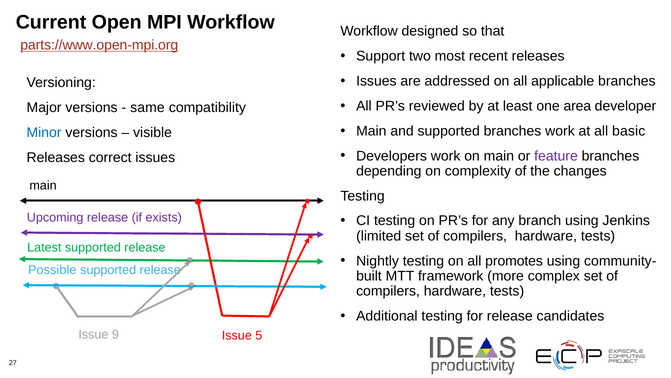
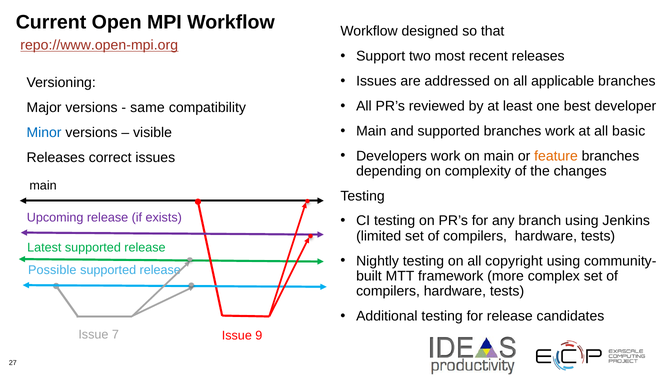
parts://www.open-mpi.org: parts://www.open-mpi.org -> repo://www.open-mpi.org
area: area -> best
feature colour: purple -> orange
promotes: promotes -> copyright
9: 9 -> 7
5: 5 -> 9
